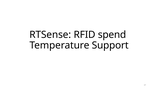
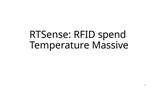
Support: Support -> Massive
